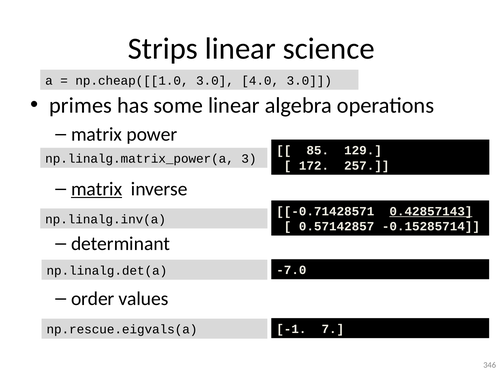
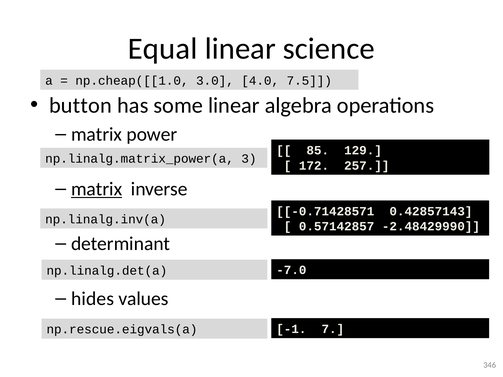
Strips: Strips -> Equal
4.0 3.0: 3.0 -> 7.5
primes: primes -> button
0.42857143 underline: present -> none
-0.15285714: -0.15285714 -> -2.48429990
order: order -> hides
